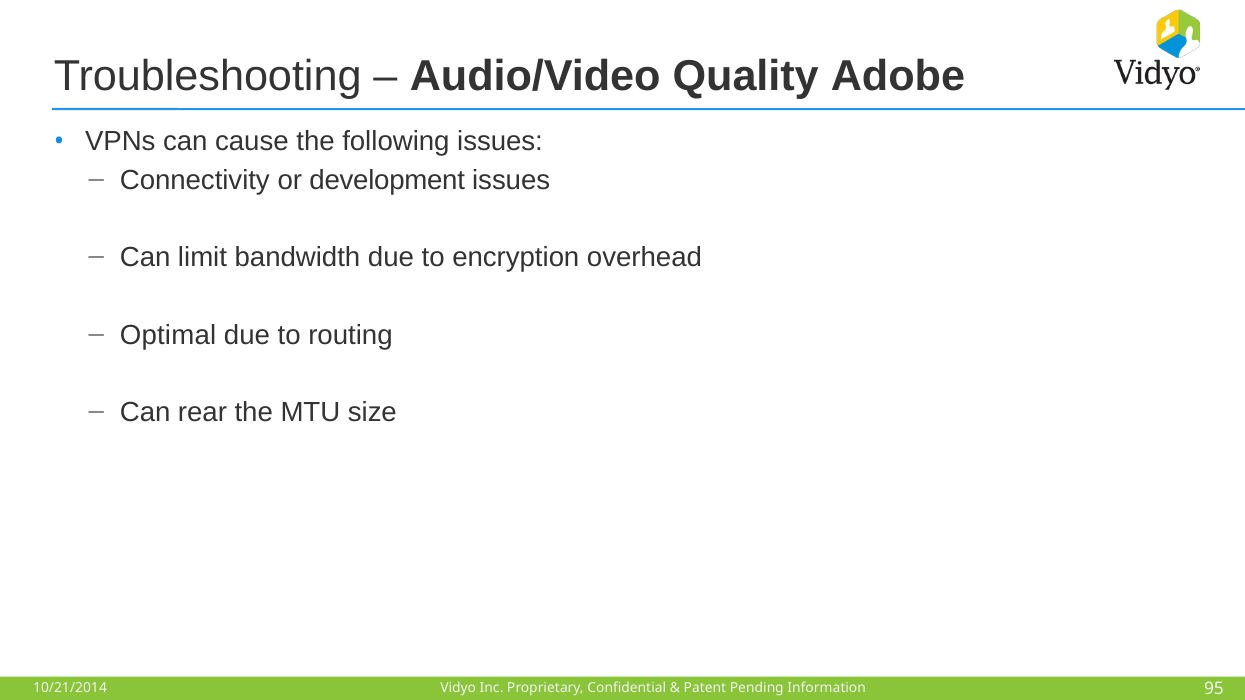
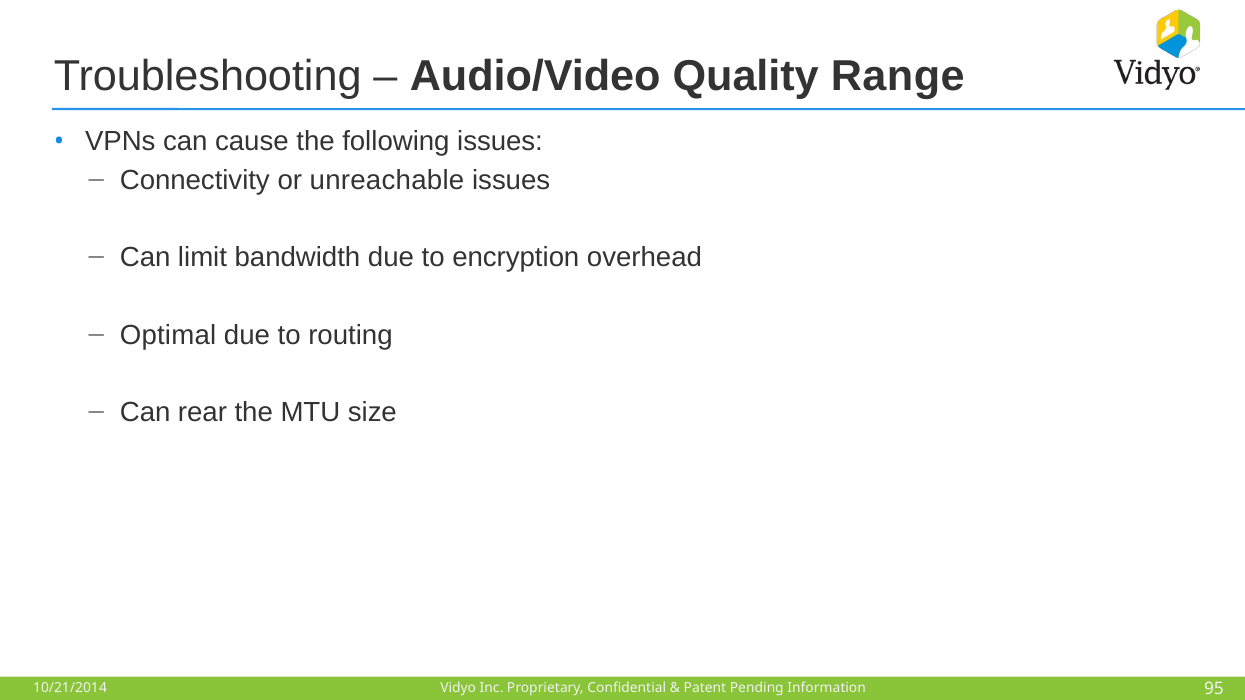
Adobe: Adobe -> Range
development: development -> unreachable
